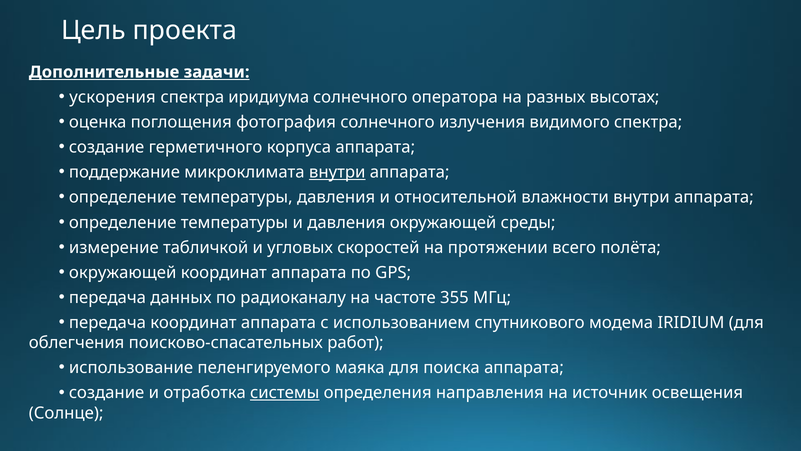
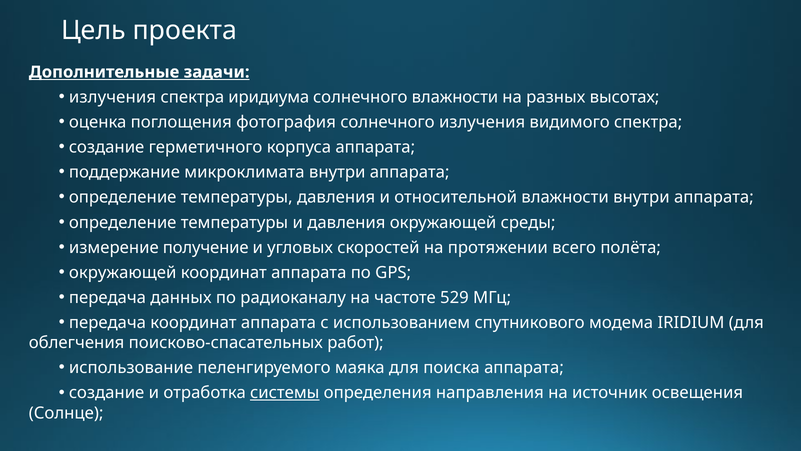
ускорения at (113, 97): ускорения -> излучения
солнечного оператора: оператора -> влажности
внутри at (337, 172) underline: present -> none
табличкой: табличкой -> получение
355: 355 -> 529
